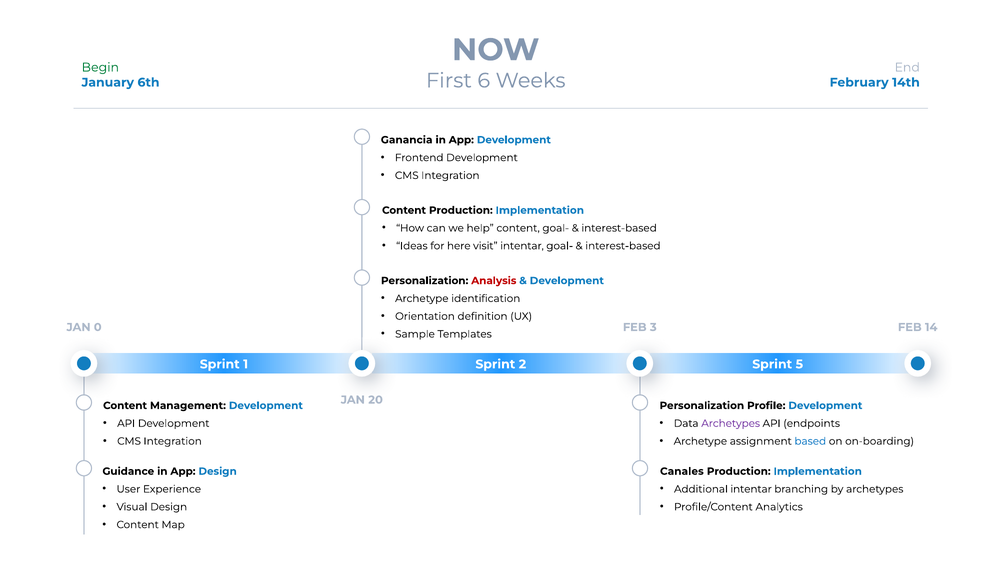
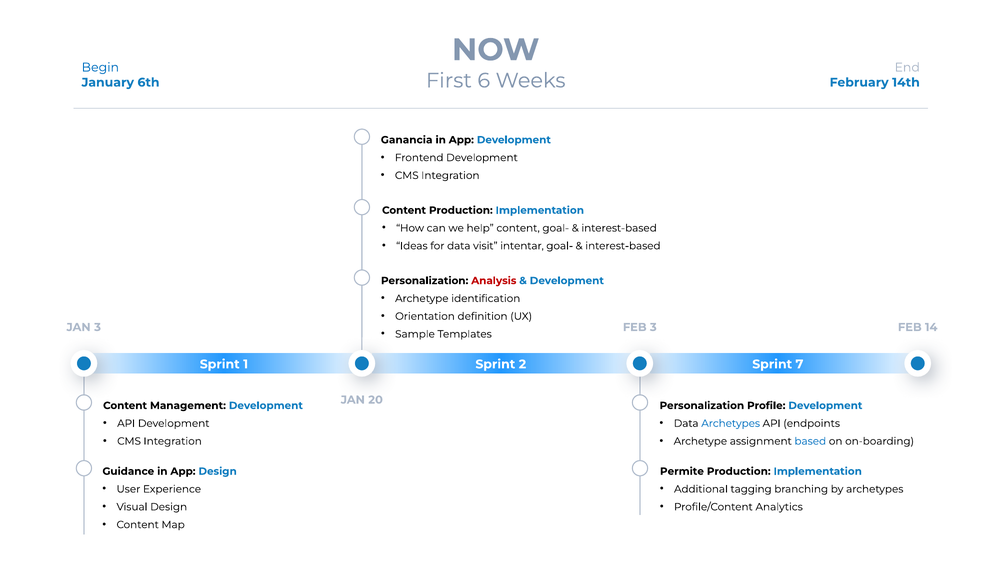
Begin colour: green -> blue
for here: here -> data
JAN 0: 0 -> 3
5: 5 -> 7
Archetypes at (731, 423) colour: purple -> blue
Canales: Canales -> Permite
Additional intentar: intentar -> tagging
